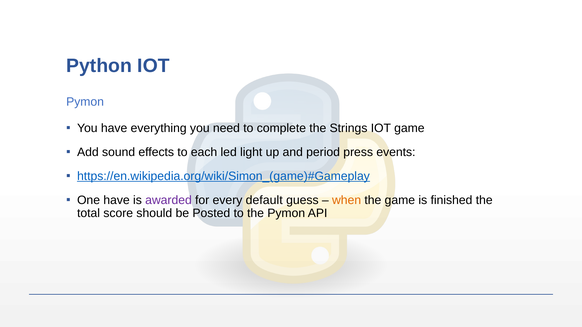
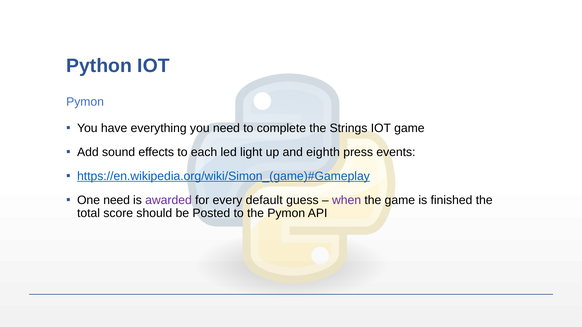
period: period -> eighth
One have: have -> need
when colour: orange -> purple
